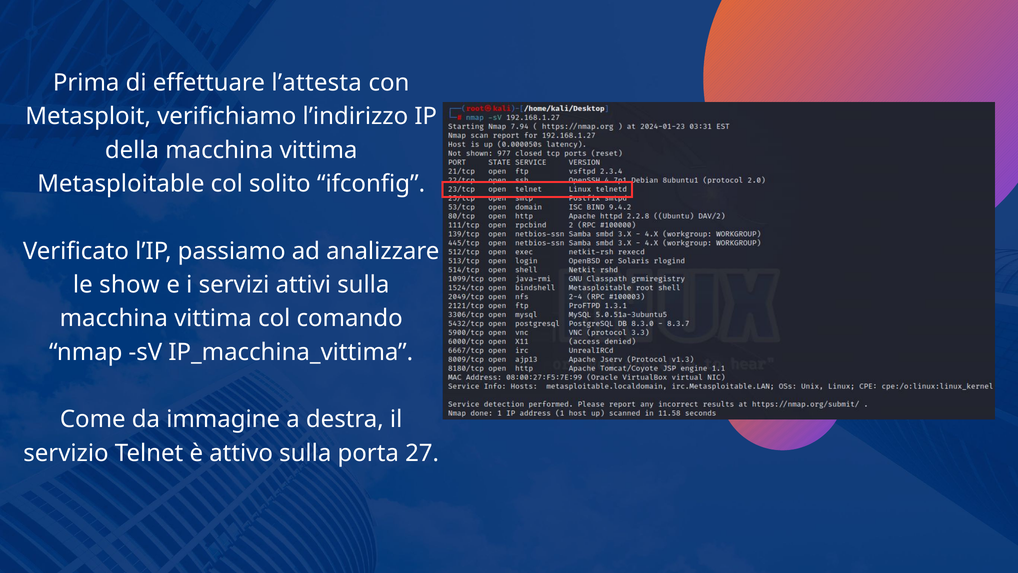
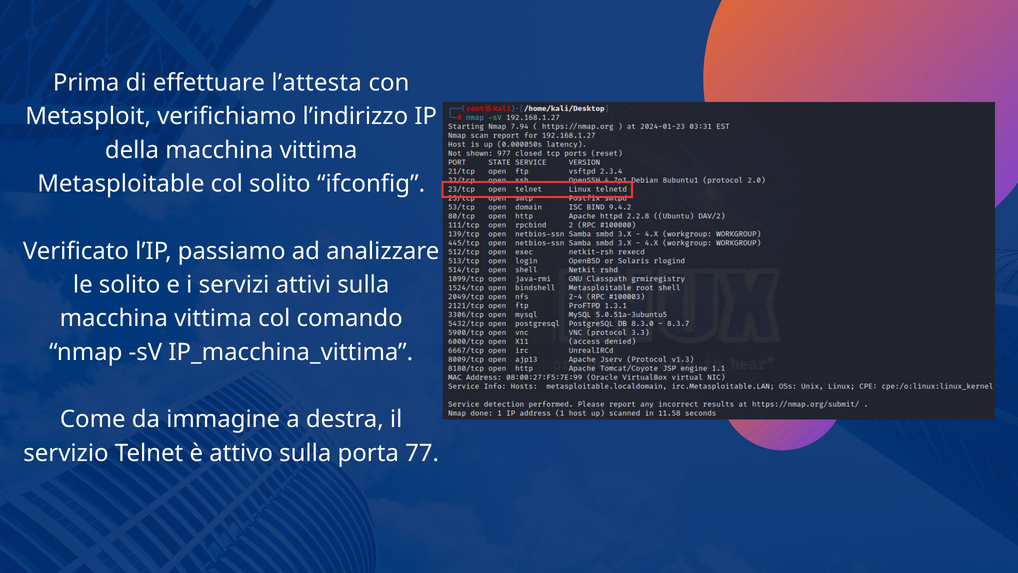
le show: show -> solito
27: 27 -> 77
